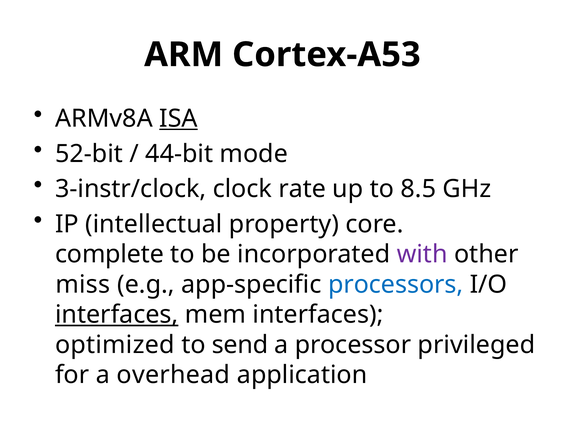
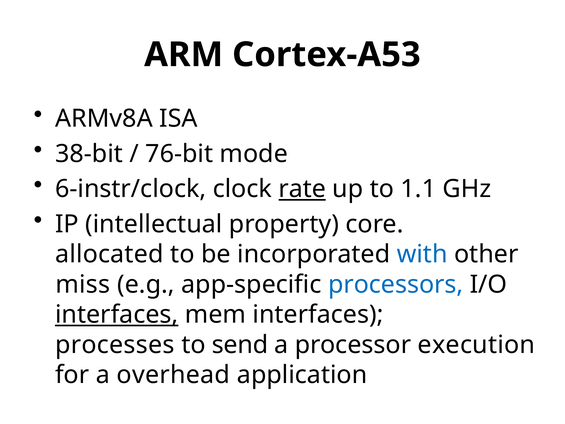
ISA underline: present -> none
52-bit: 52-bit -> 38-bit
44-bit: 44-bit -> 76-bit
3-instr/clock: 3-instr/clock -> 6-instr/clock
rate underline: none -> present
8.5: 8.5 -> 1.1
complete: complete -> allocated
with colour: purple -> blue
optimized: optimized -> processes
privileged: privileged -> execution
